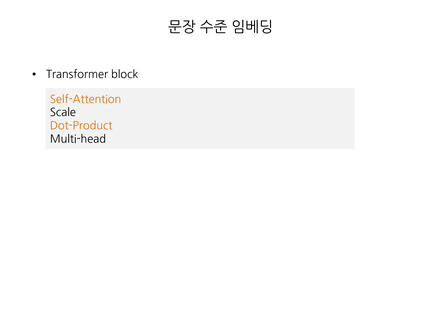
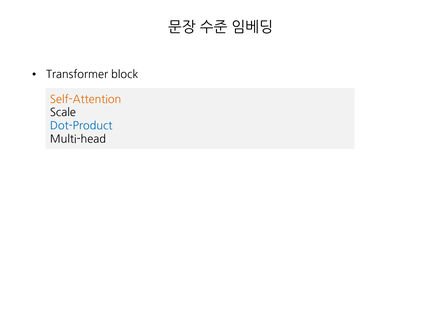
Dot-Product colour: orange -> blue
